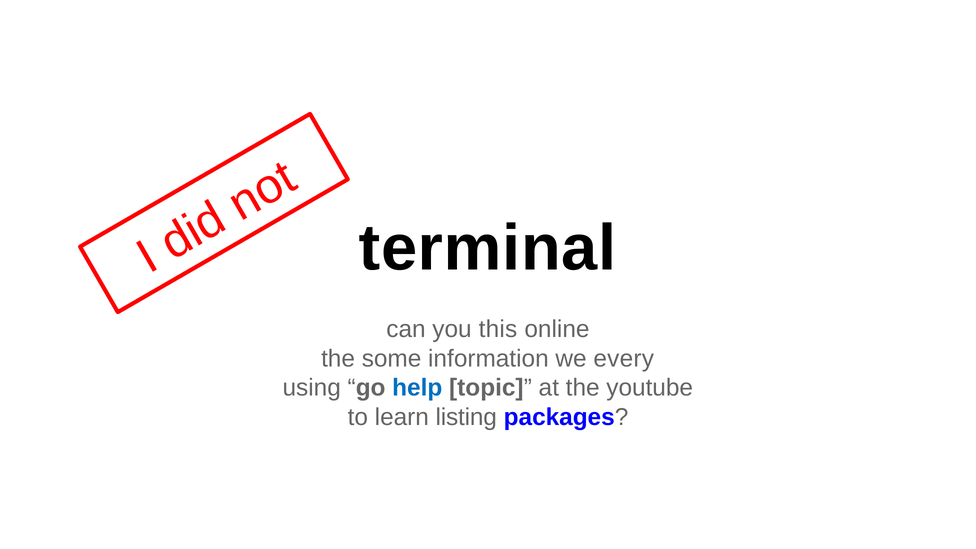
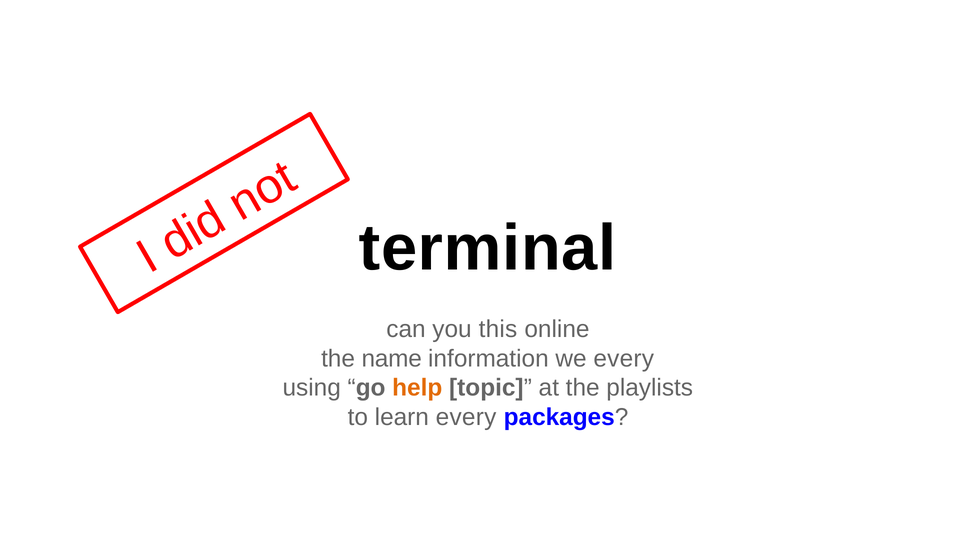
some: some -> name
help colour: blue -> orange
youtube: youtube -> playlists
learn listing: listing -> every
